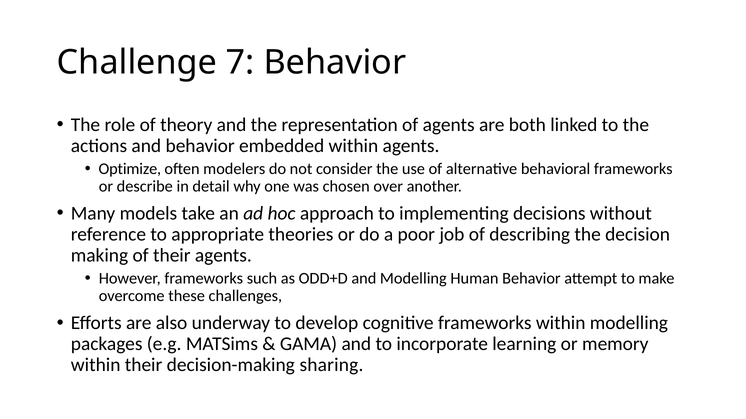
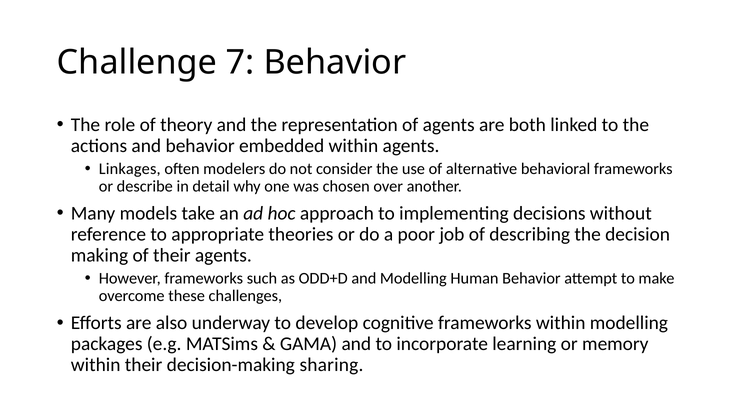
Optimize: Optimize -> Linkages
